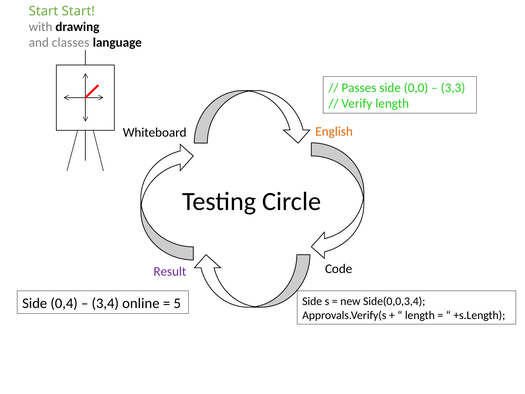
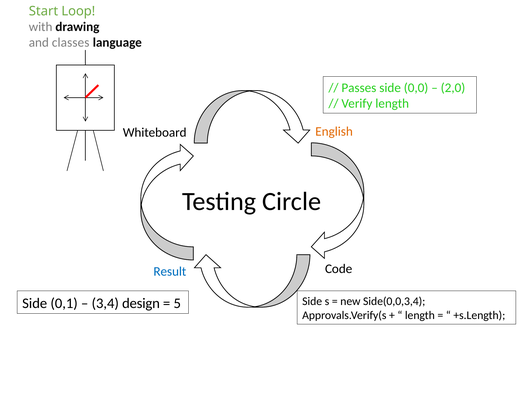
Start Start: Start -> Loop
3,3: 3,3 -> 2,0
Result colour: purple -> blue
0,4: 0,4 -> 0,1
online: online -> design
